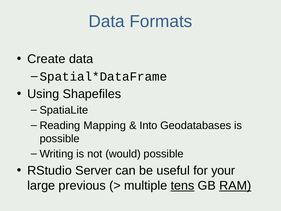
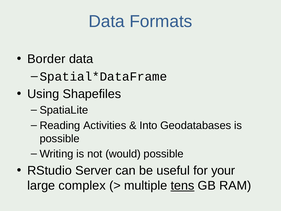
Create: Create -> Border
Mapping: Mapping -> Activities
previous: previous -> complex
RAM underline: present -> none
